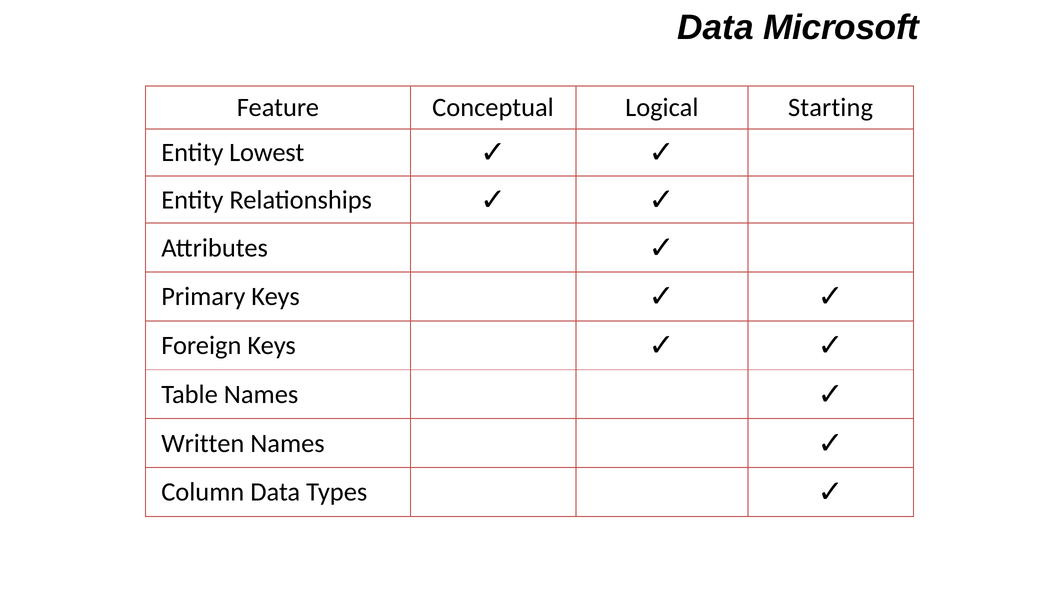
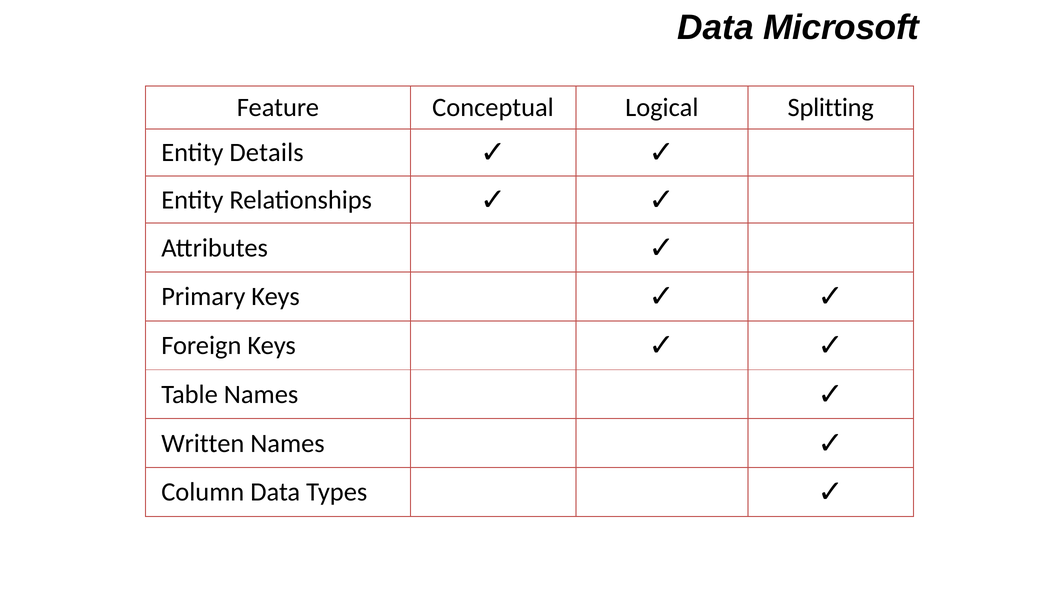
Starting: Starting -> Splitting
Lowest: Lowest -> Details
